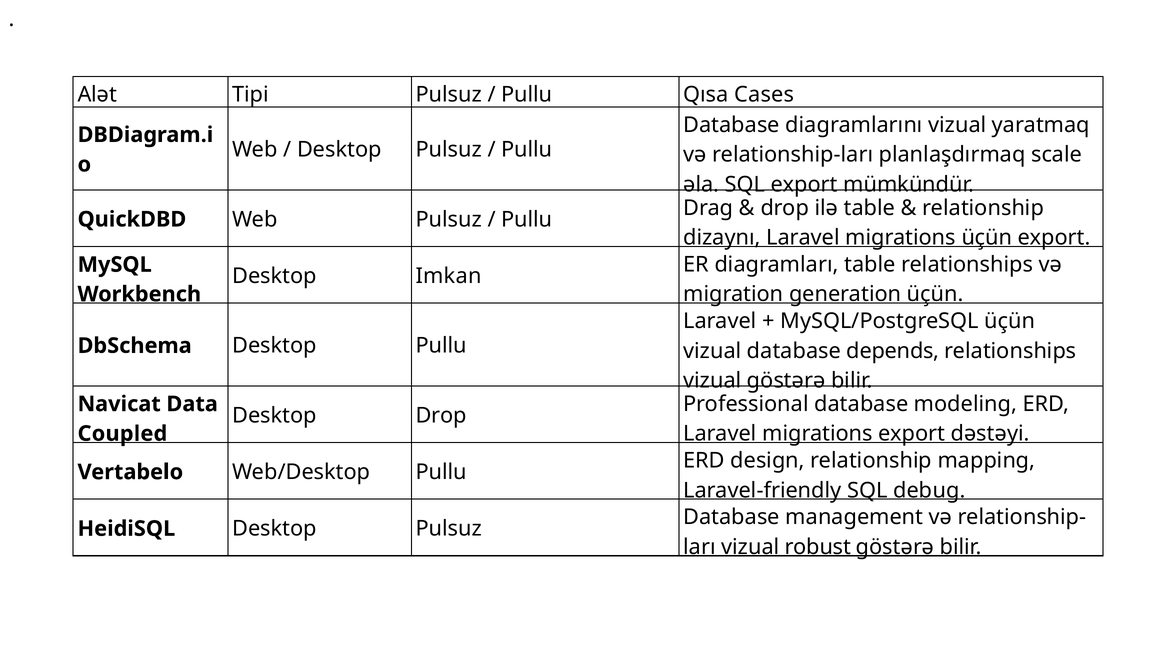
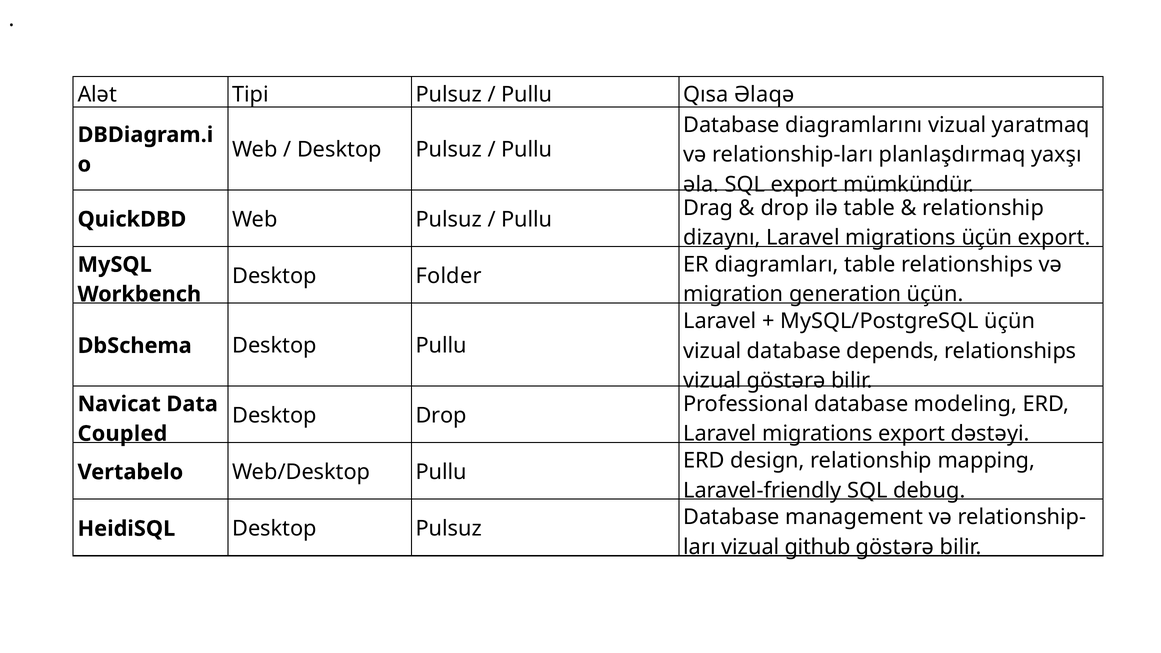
Cases: Cases -> Əlaqə
scale: scale -> yaxşı
Imkan: Imkan -> Folder
robust: robust -> github
